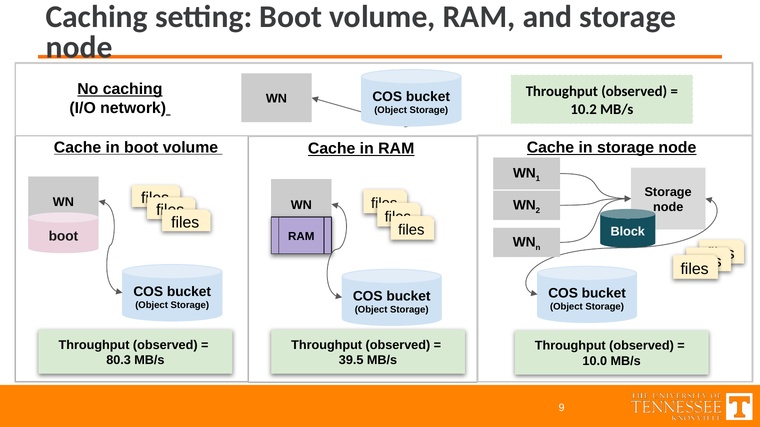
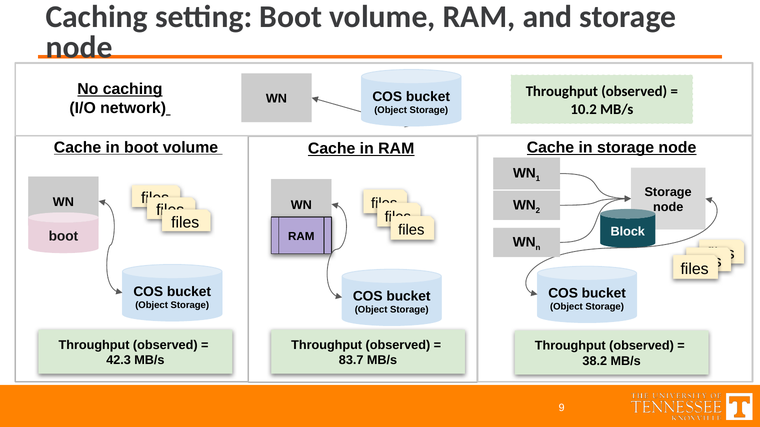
80.3: 80.3 -> 42.3
39.5: 39.5 -> 83.7
10.0: 10.0 -> 38.2
